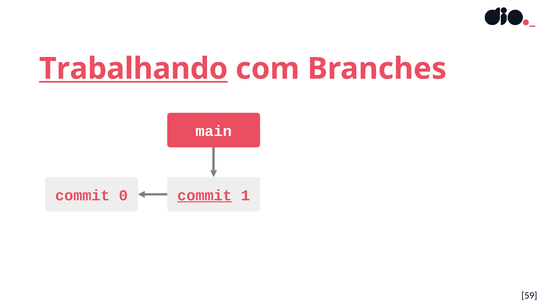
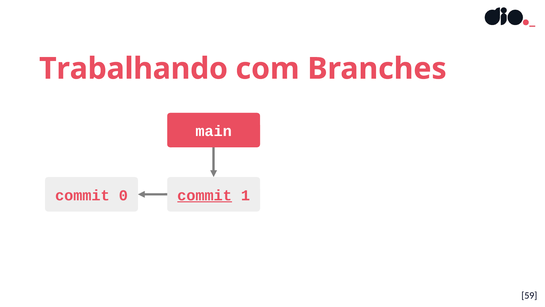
Trabalhando underline: present -> none
